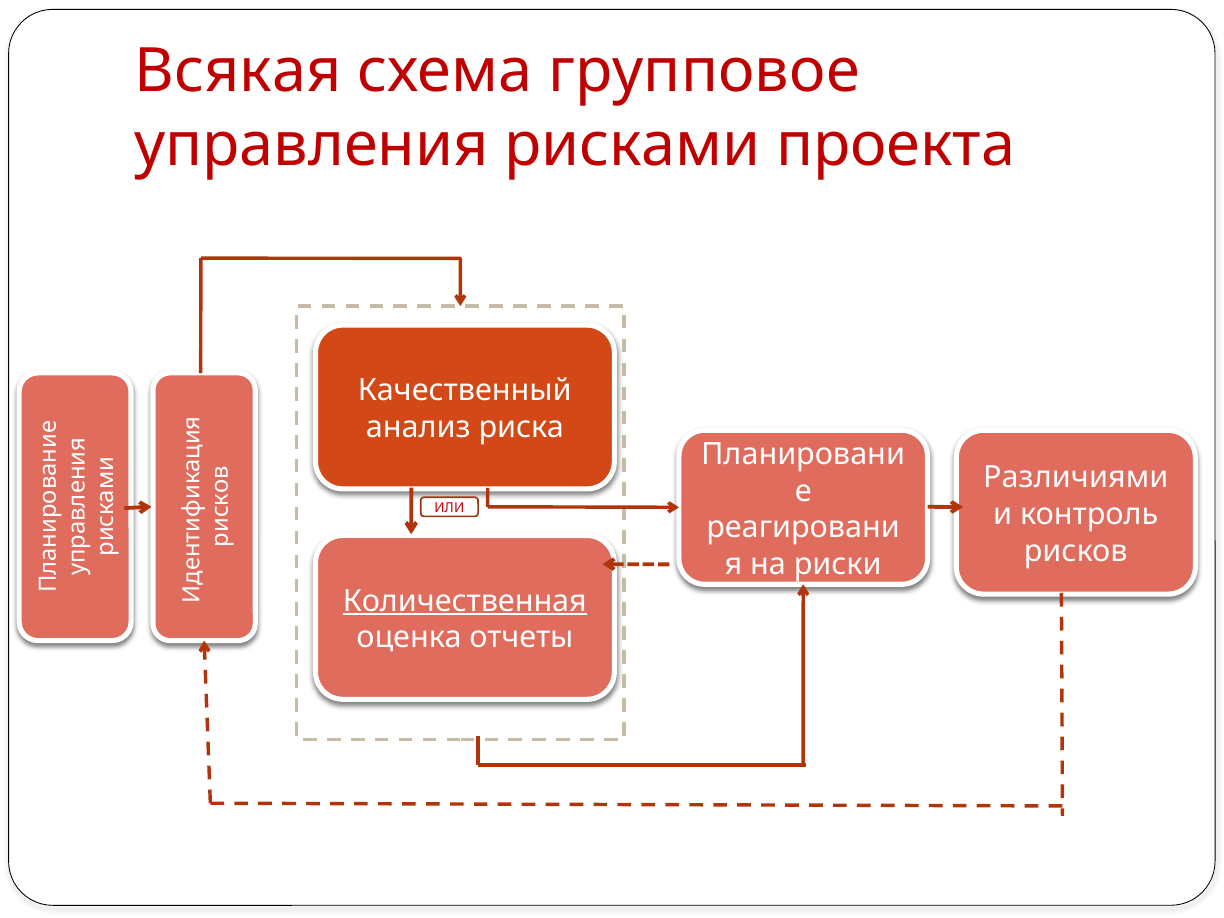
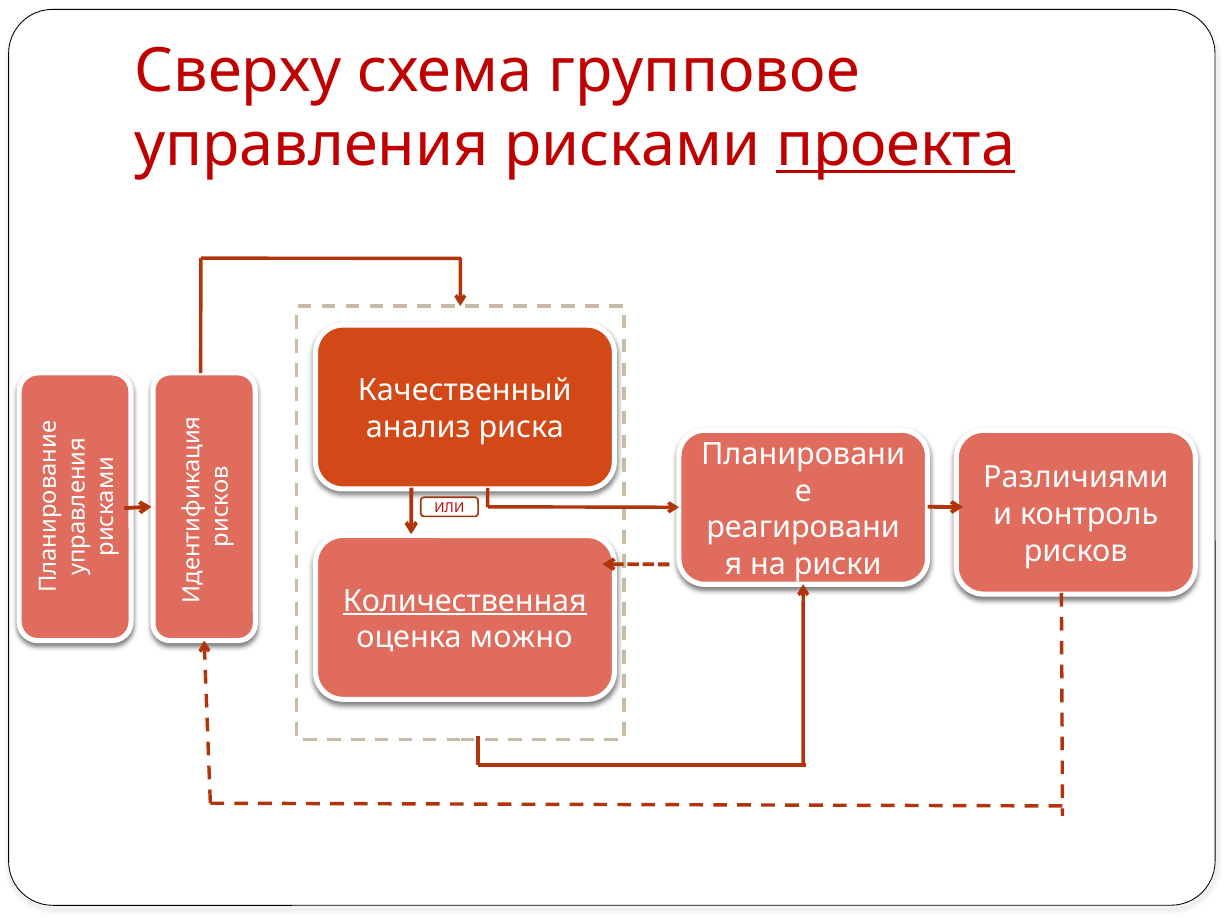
Всякая: Всякая -> Сверху
проекта underline: none -> present
отчеты: отчеты -> можно
